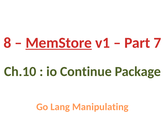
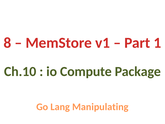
MemStore underline: present -> none
7: 7 -> 1
Continue: Continue -> Compute
